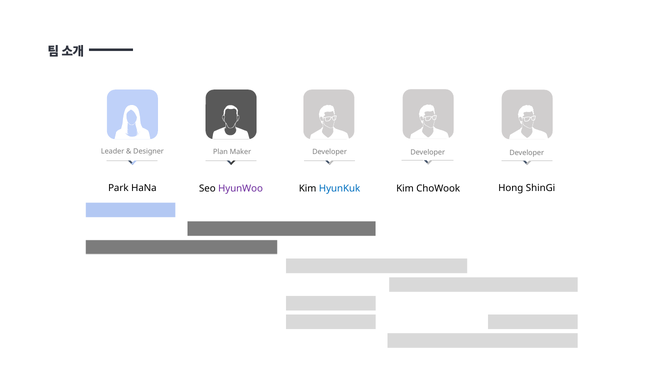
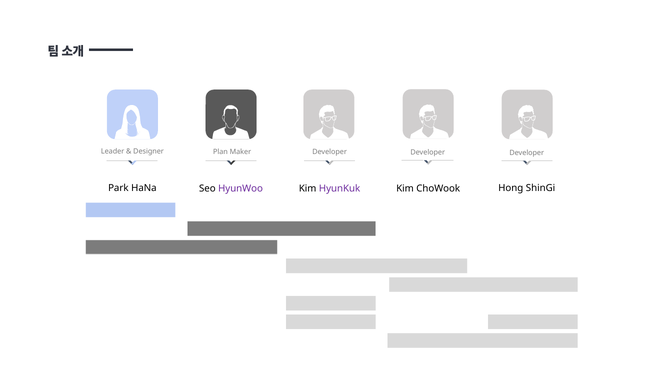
HyunKuk colour: blue -> purple
